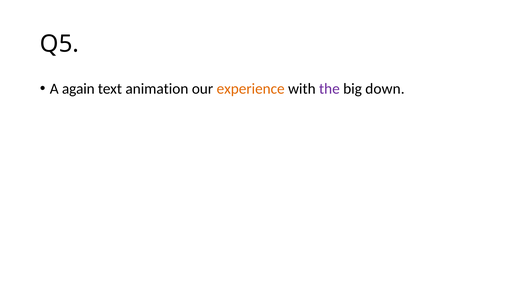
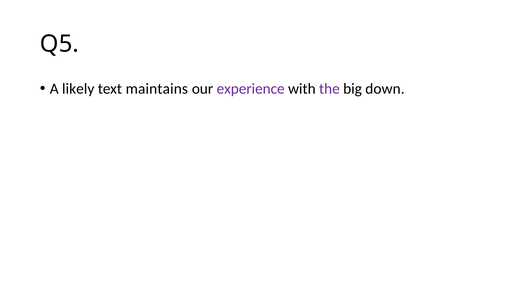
again: again -> likely
animation: animation -> maintains
experience colour: orange -> purple
